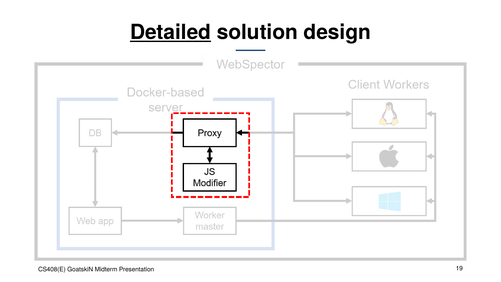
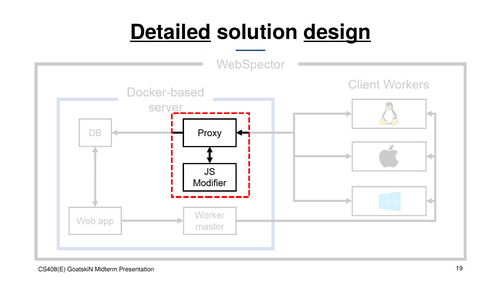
design underline: none -> present
